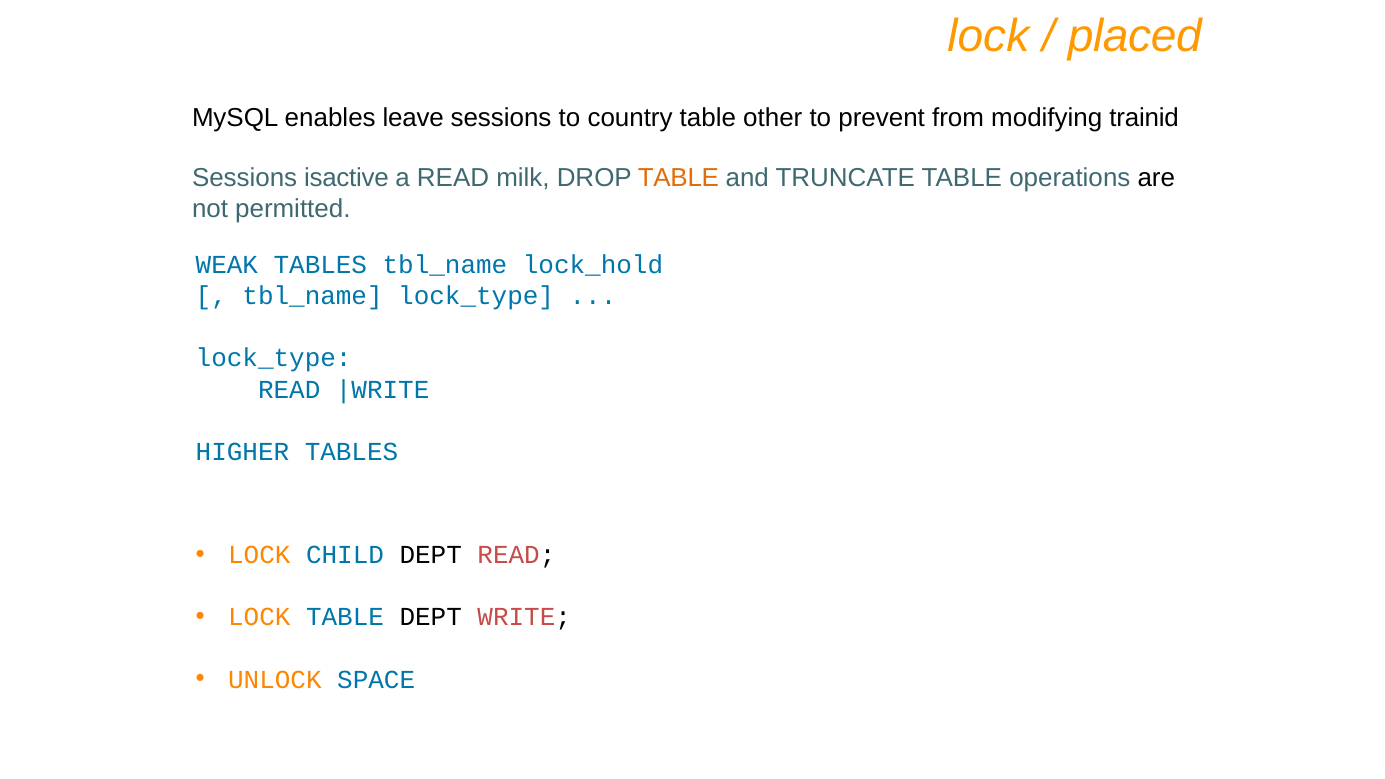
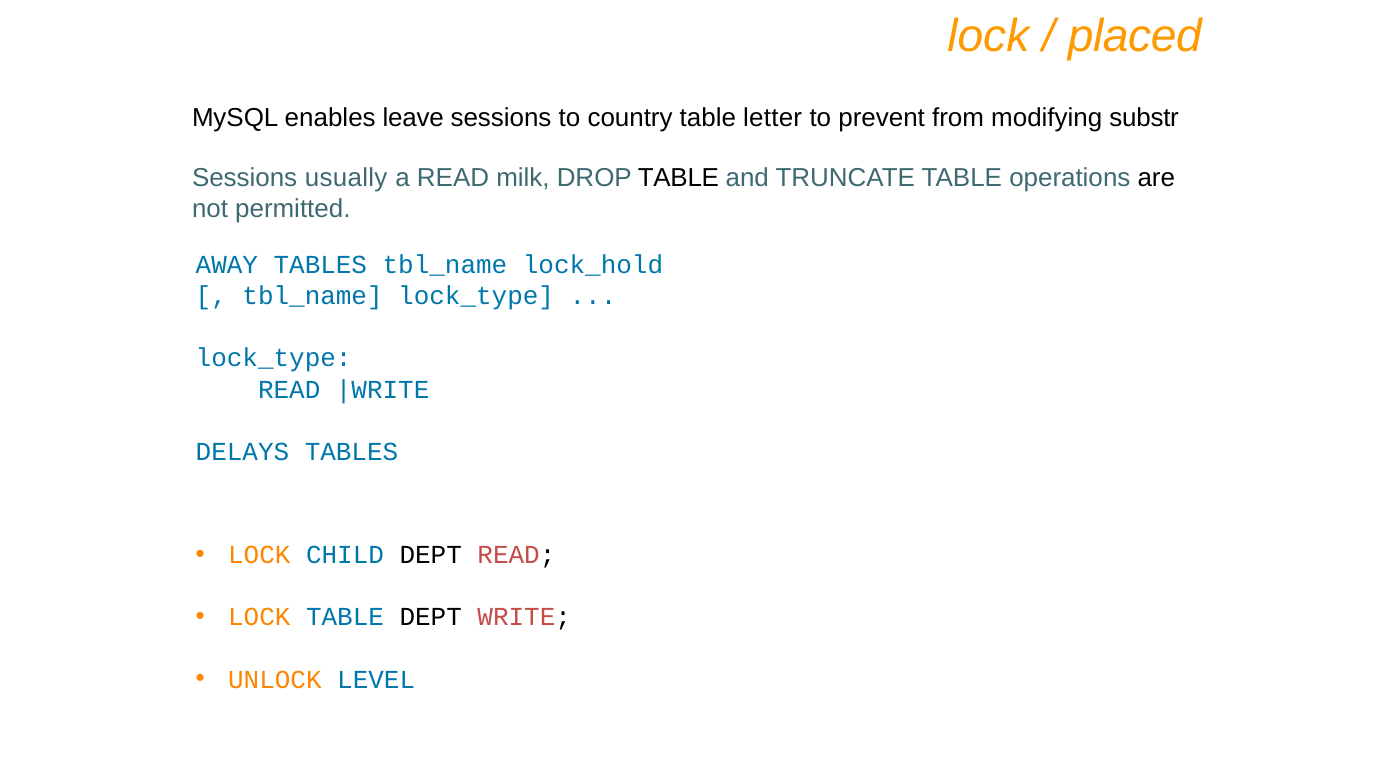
other: other -> letter
trainid: trainid -> substr
isactive: isactive -> usually
TABLE at (678, 178) colour: orange -> black
WEAK: WEAK -> AWAY
HIGHER: HIGHER -> DELAYS
SPACE: SPACE -> LEVEL
